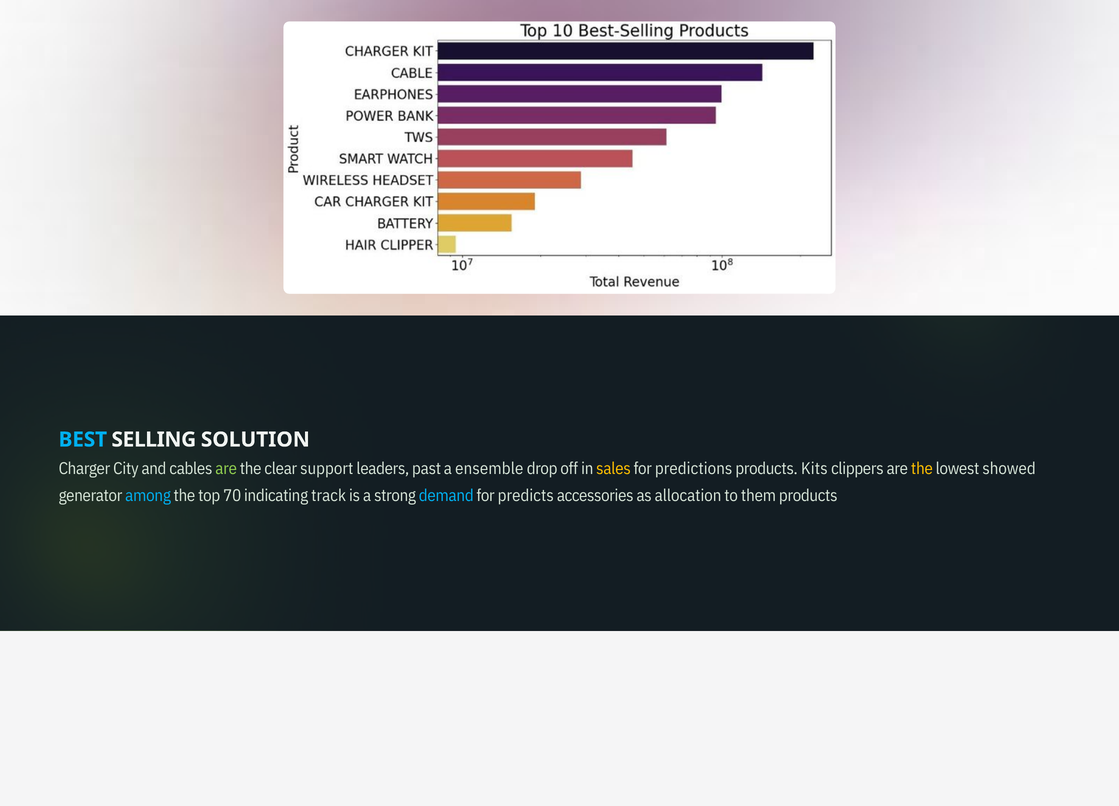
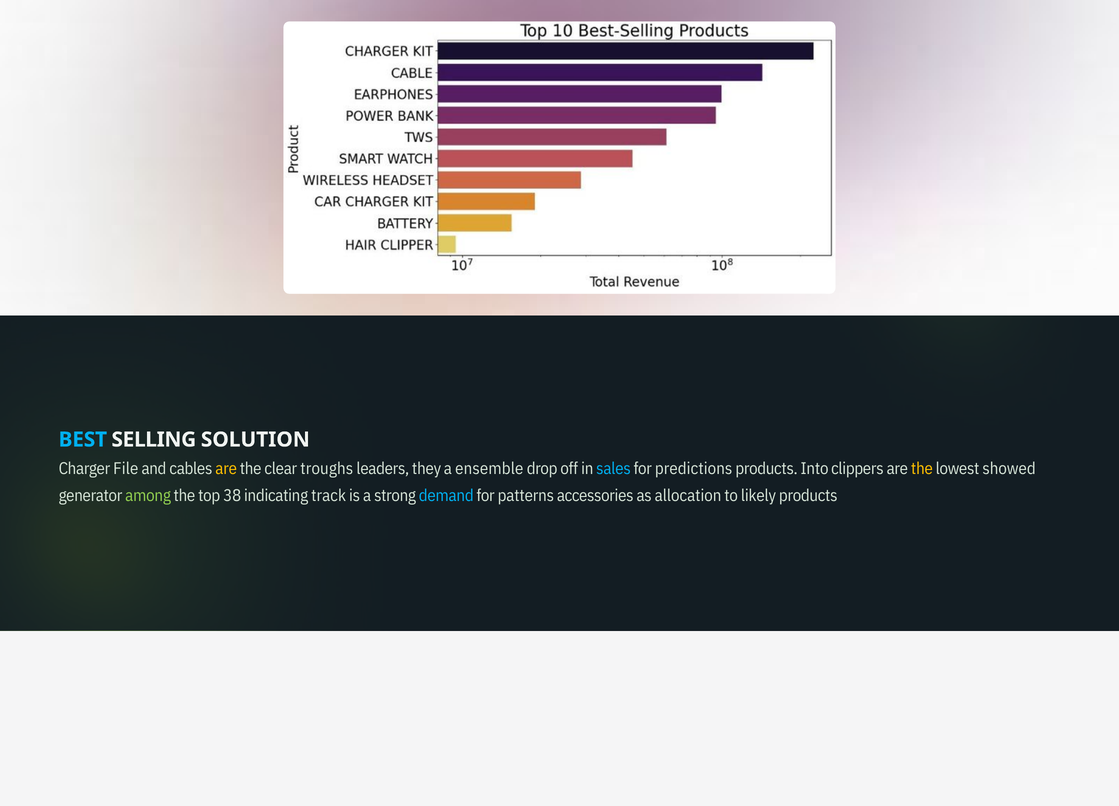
City: City -> File
are at (226, 469) colour: light green -> yellow
support: support -> troughs
past: past -> they
sales colour: yellow -> light blue
Kits: Kits -> Into
among colour: light blue -> light green
70: 70 -> 38
predicts: predicts -> patterns
them: them -> likely
